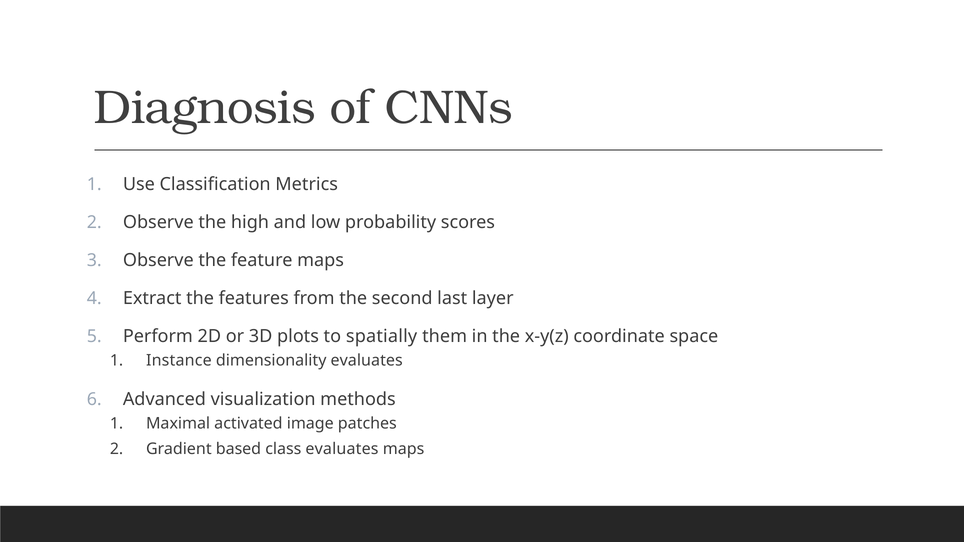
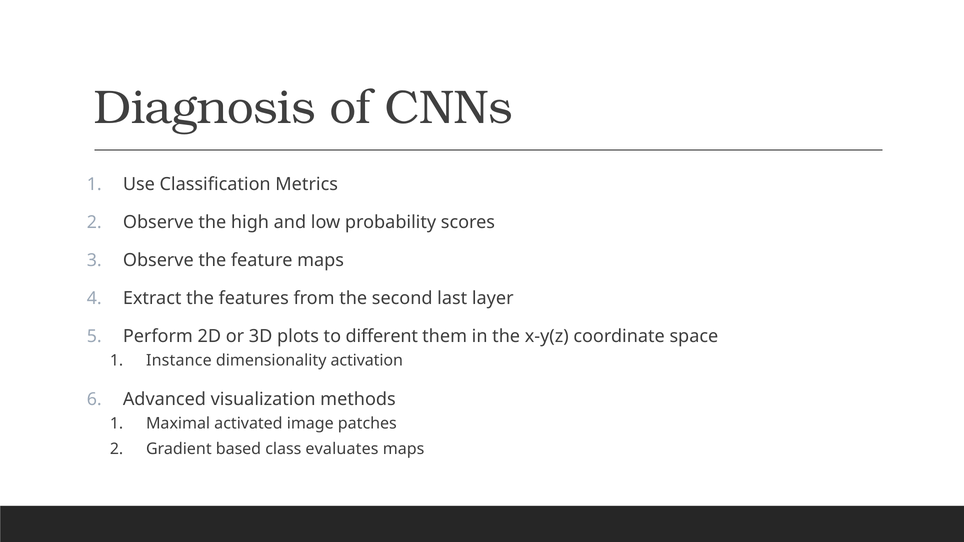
spatially: spatially -> different
dimensionality evaluates: evaluates -> activation
